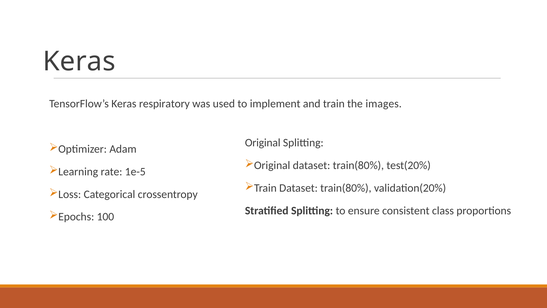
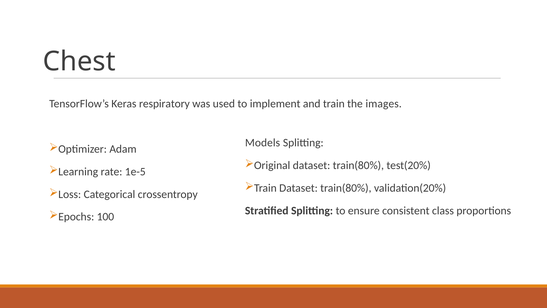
Keras at (79, 62): Keras -> Chest
Original at (263, 143): Original -> Models
